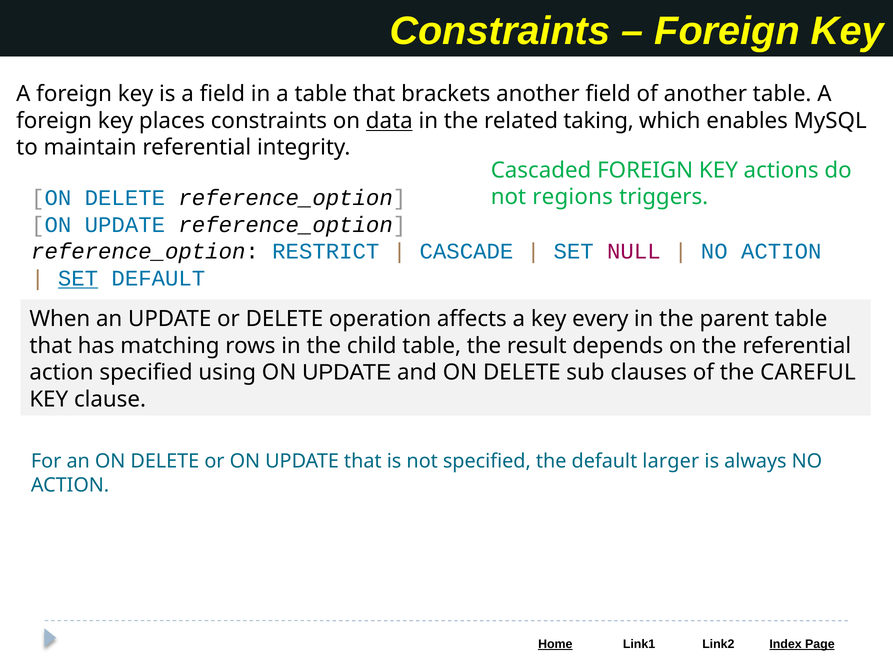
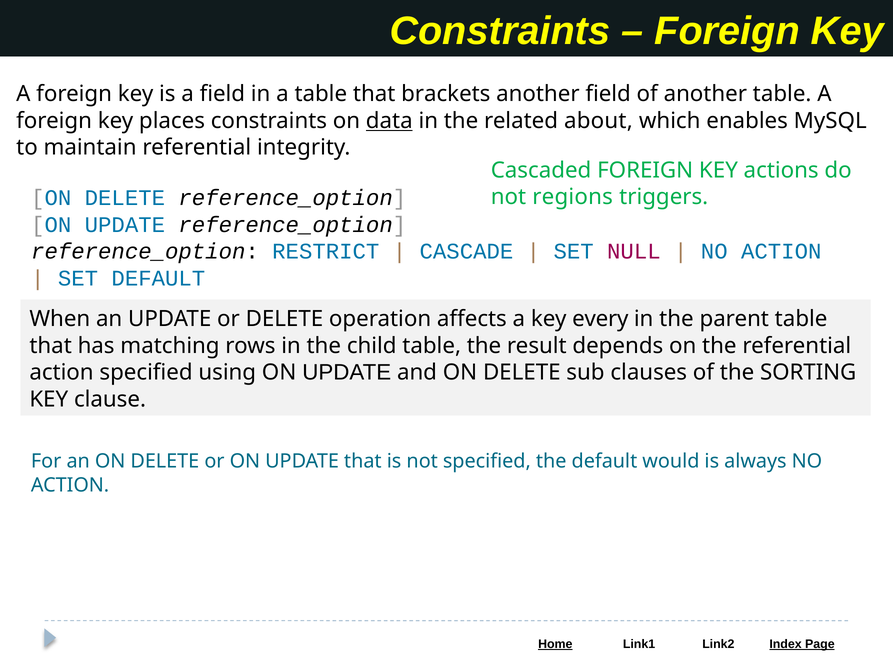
taking: taking -> about
SET at (78, 278) underline: present -> none
CAREFUL: CAREFUL -> SORTING
larger: larger -> would
